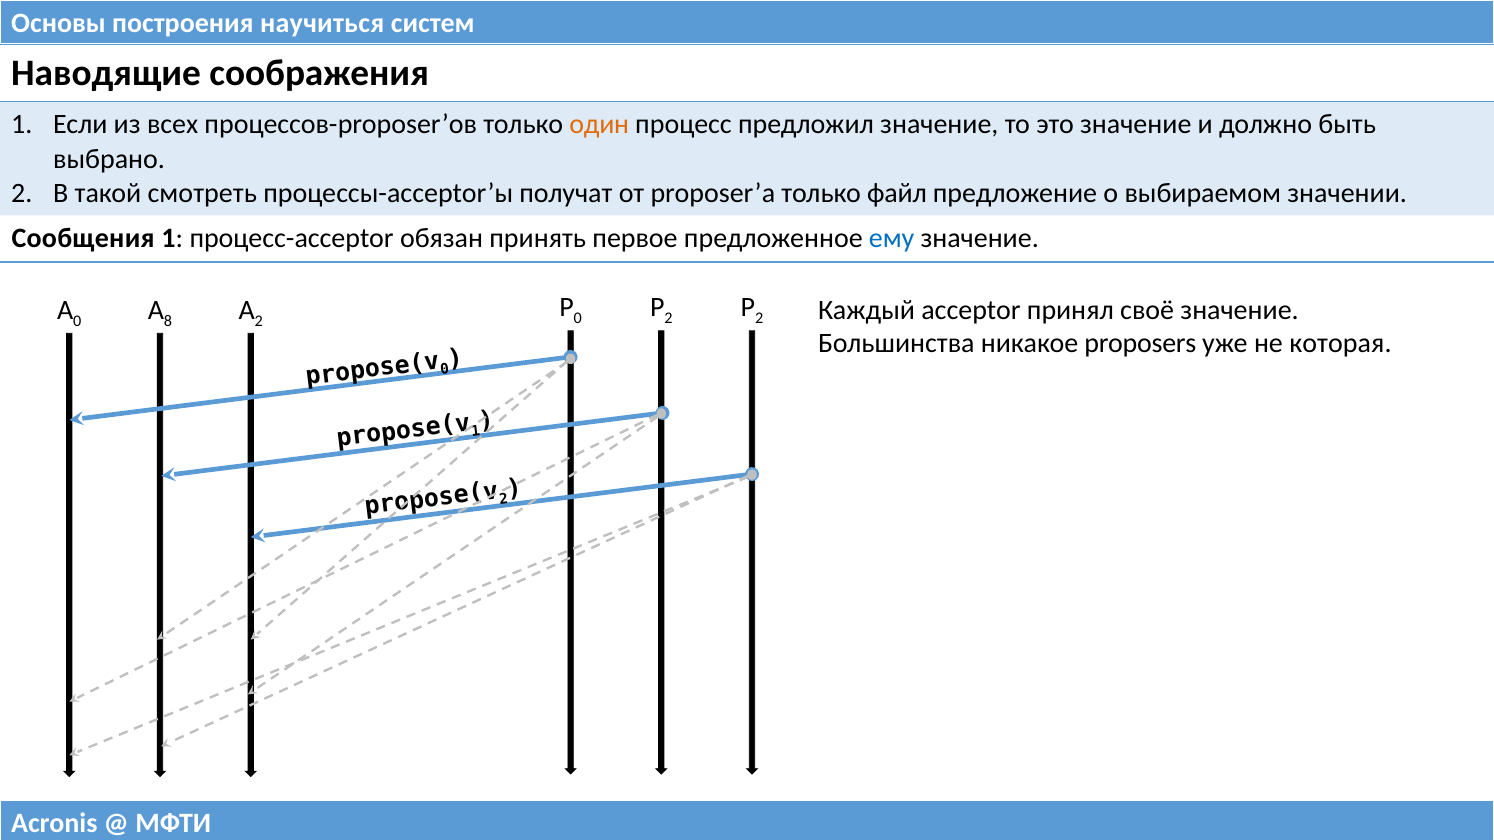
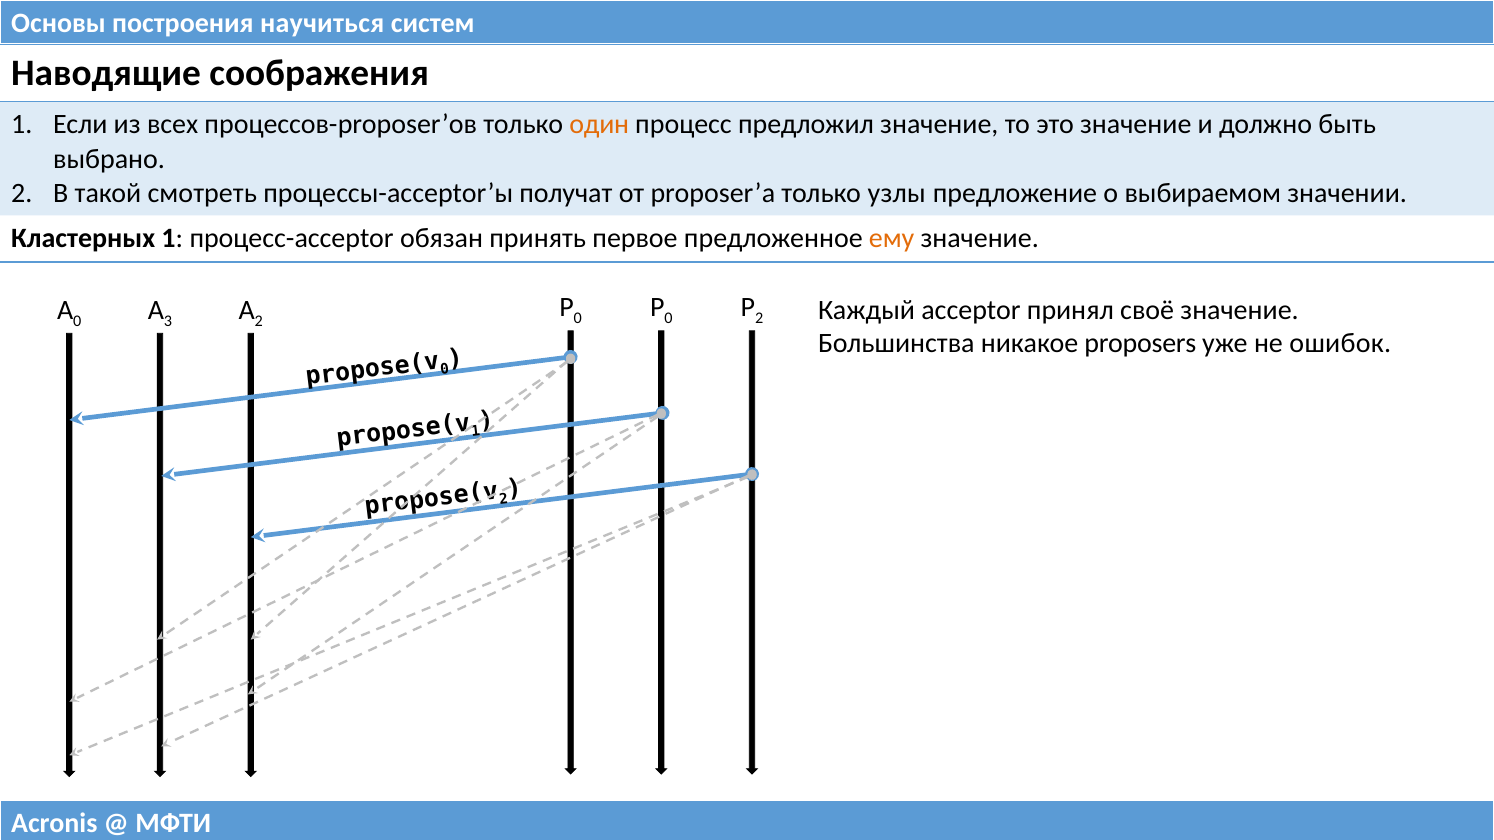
файл: файл -> узлы
Сообщения: Сообщения -> Кластерных
ему colour: blue -> orange
8: 8 -> 3
2 at (669, 318): 2 -> 0
которая: которая -> ошибок
